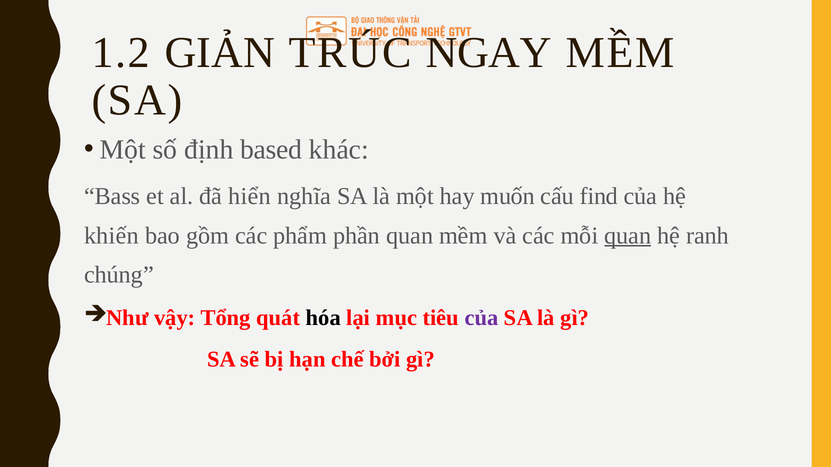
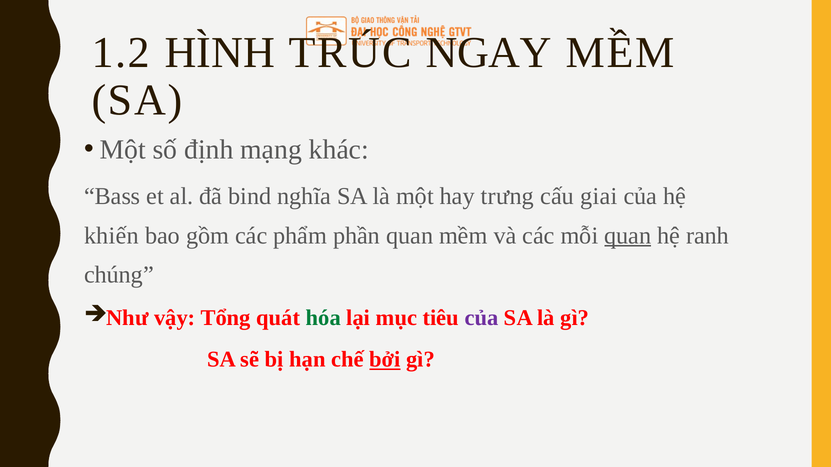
GIẢN: GIẢN -> HÌNH
based: based -> mạng
hiển: hiển -> bind
muốn: muốn -> trưng
find: find -> giai
hóa colour: black -> green
bởi underline: none -> present
